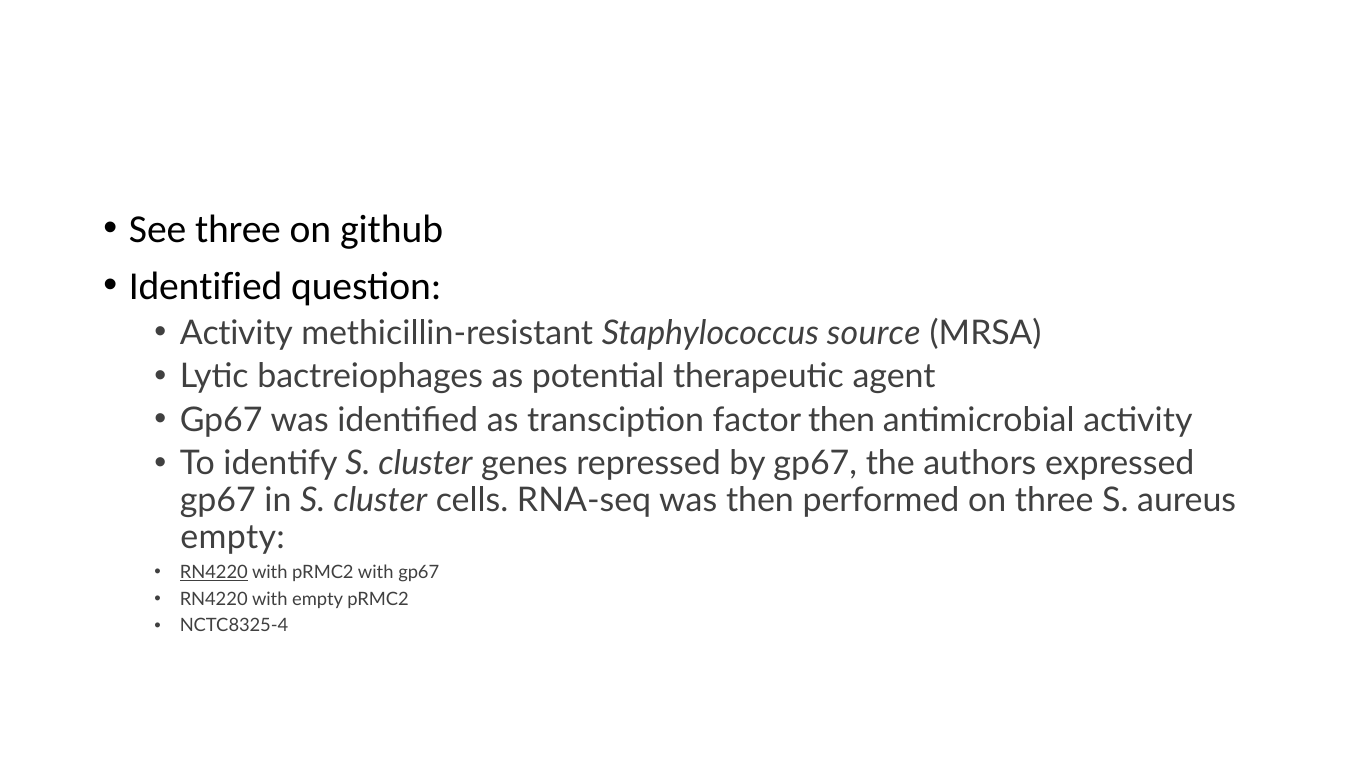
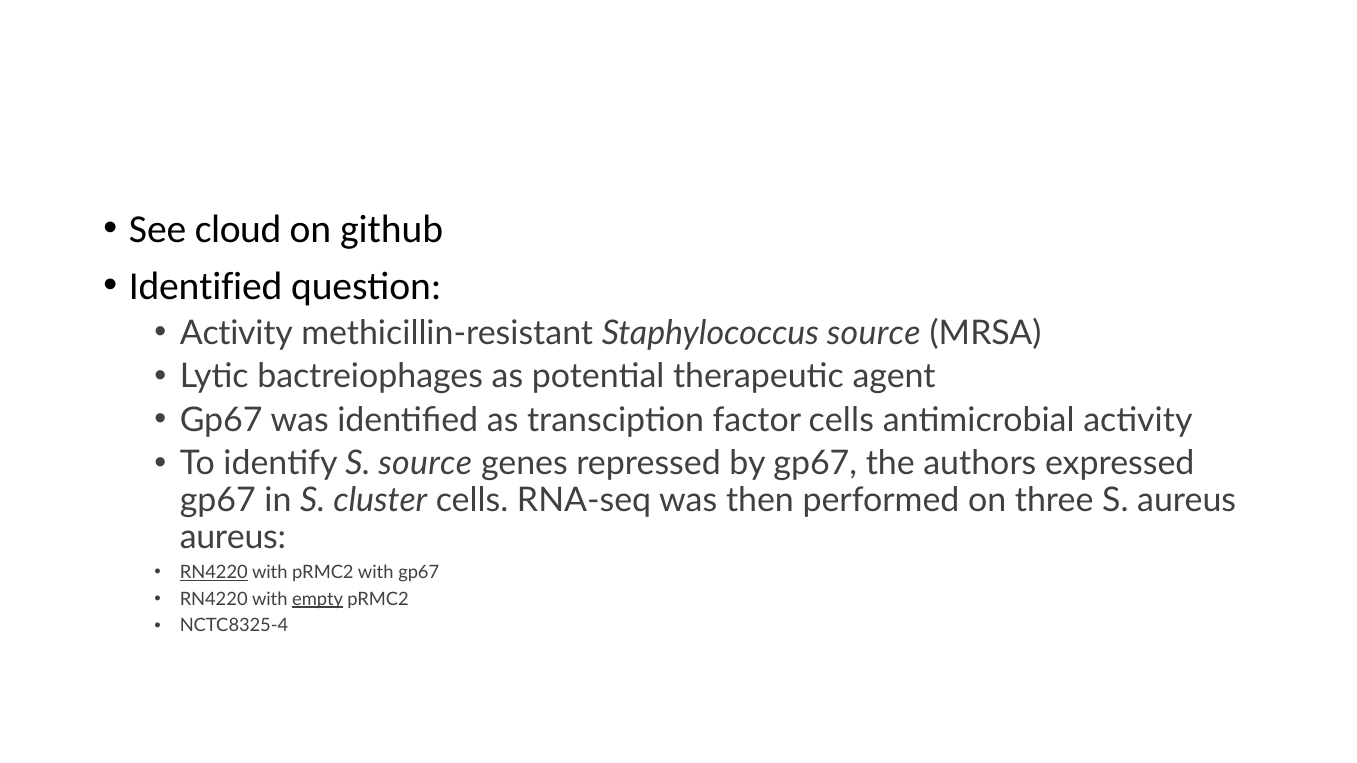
See three: three -> cloud
factor then: then -> cells
identify S cluster: cluster -> source
empty at (233, 537): empty -> aureus
empty at (318, 599) underline: none -> present
